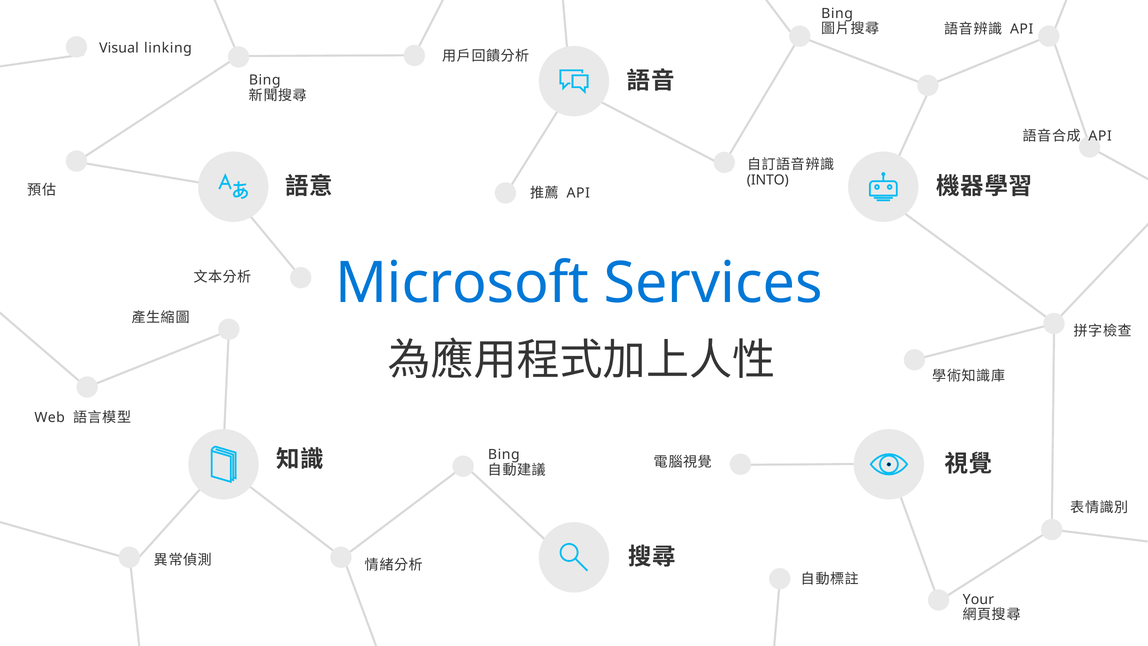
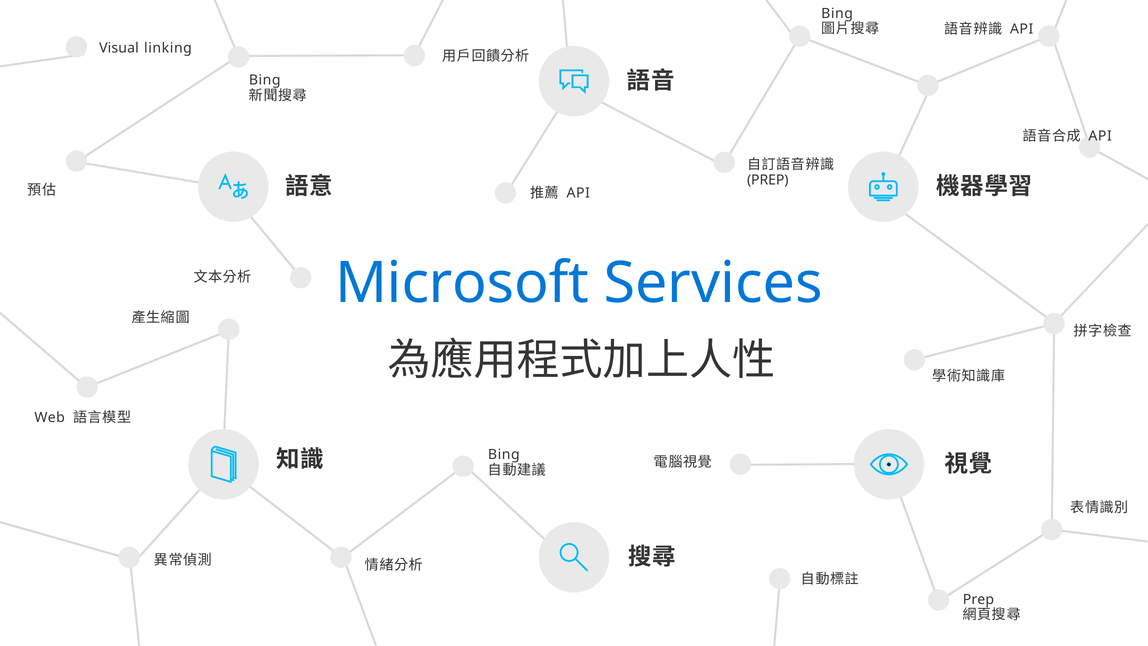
INTO at (768, 180): INTO -> PREP
Your at (978, 599): Your -> Prep
